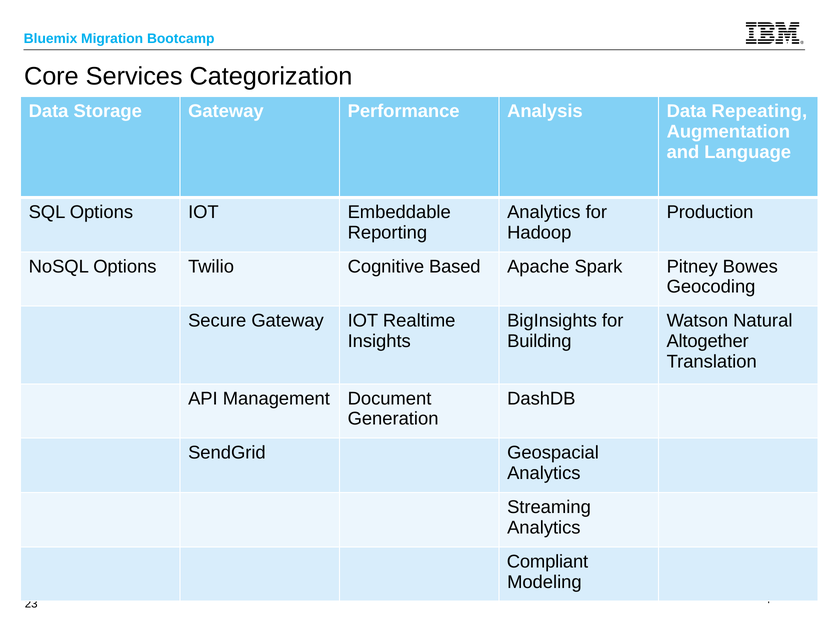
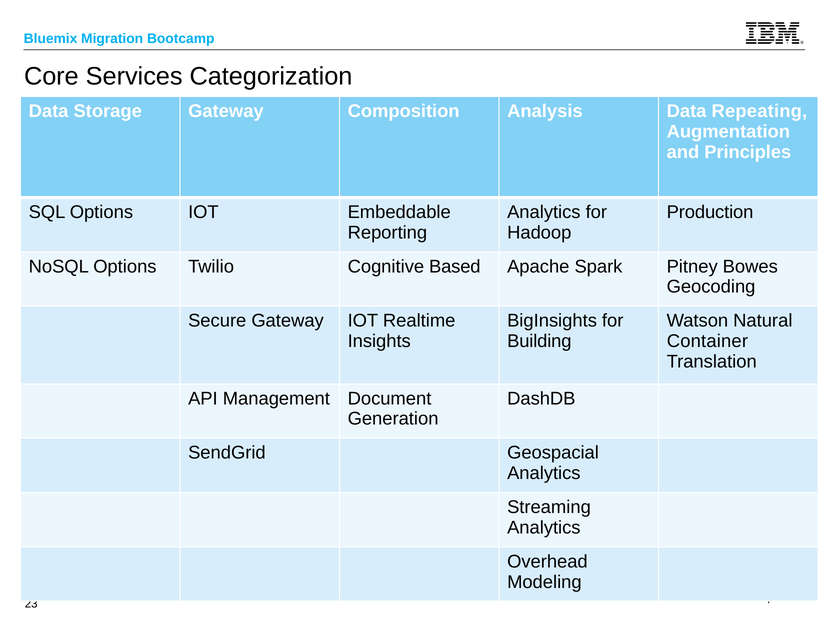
Performance: Performance -> Composition
Language: Language -> Principles
Altogether: Altogether -> Container
Compliant: Compliant -> Overhead
